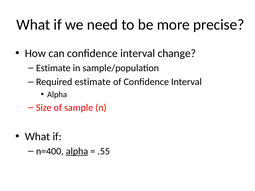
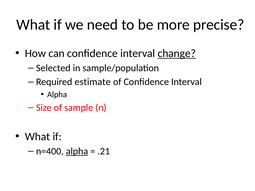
change underline: none -> present
Estimate at (53, 68): Estimate -> Selected
.55: .55 -> .21
